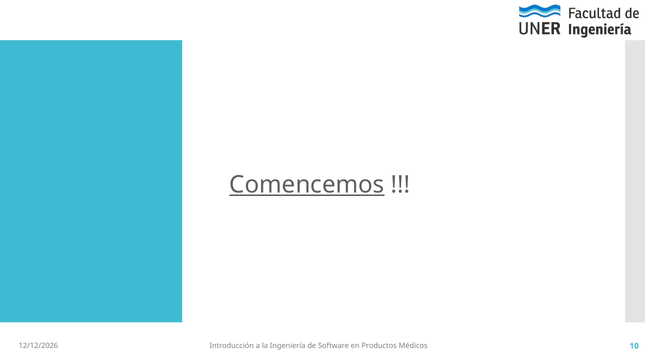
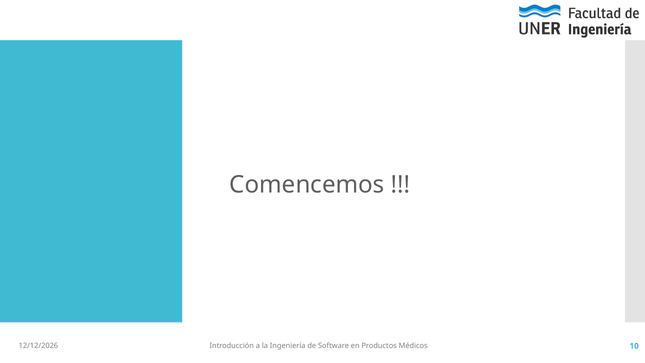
Comencemos underline: present -> none
